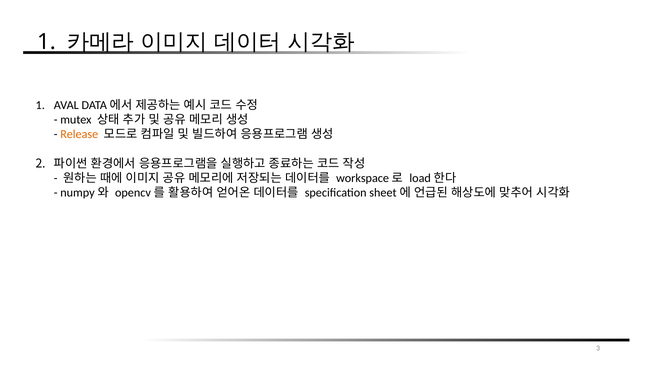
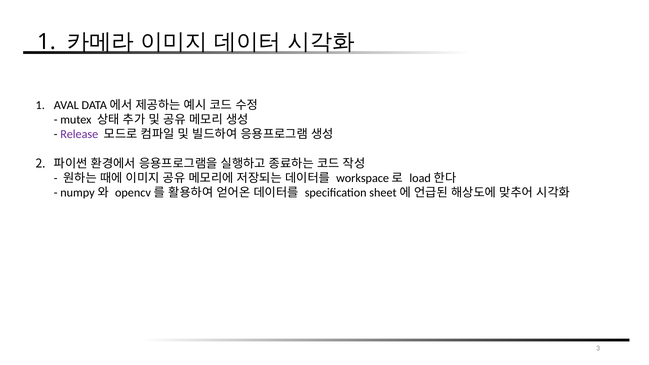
Release colour: orange -> purple
